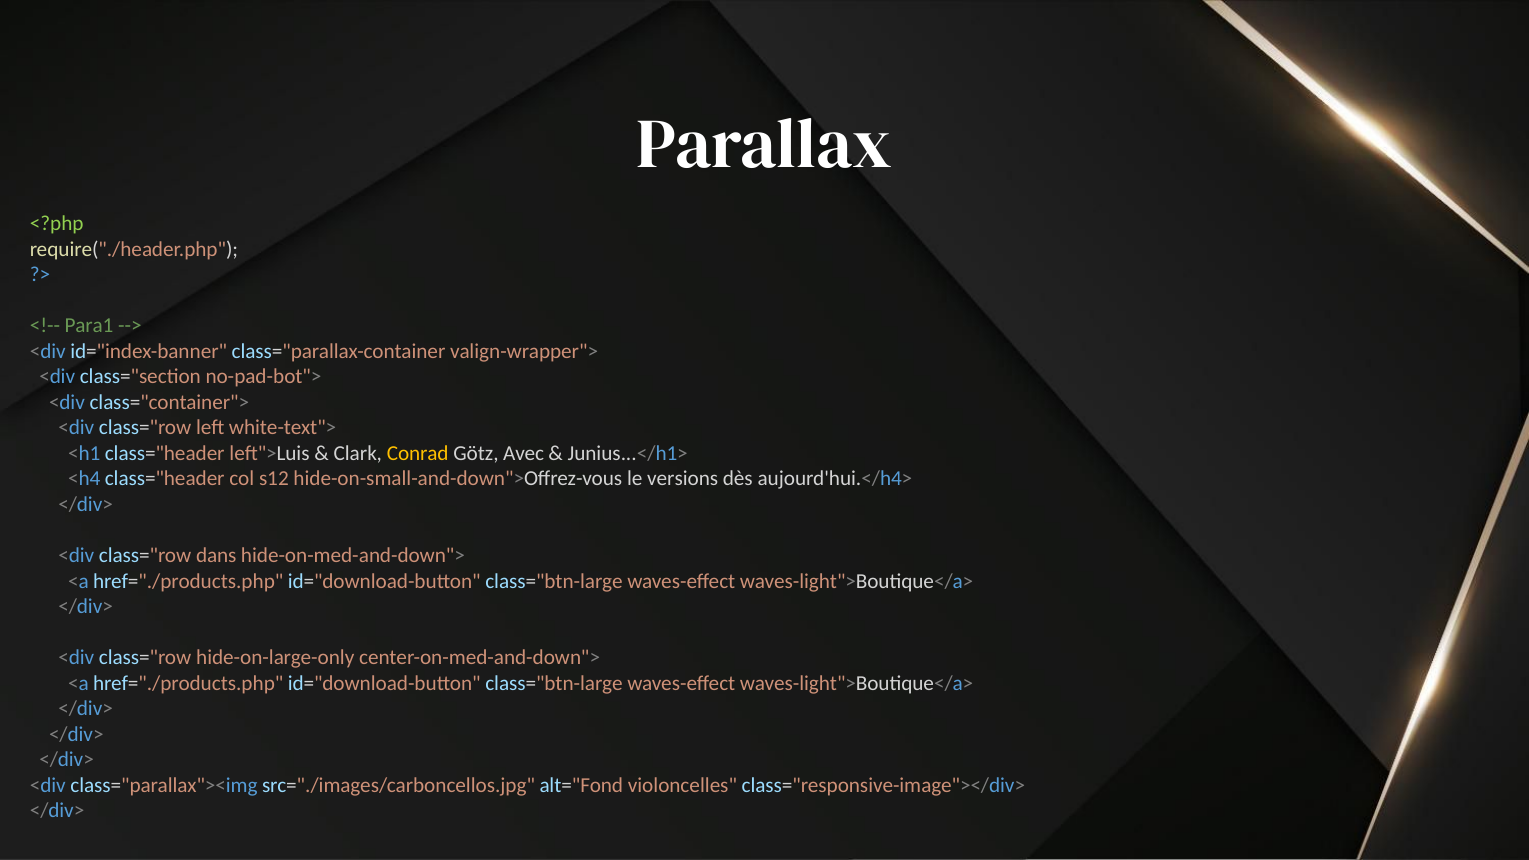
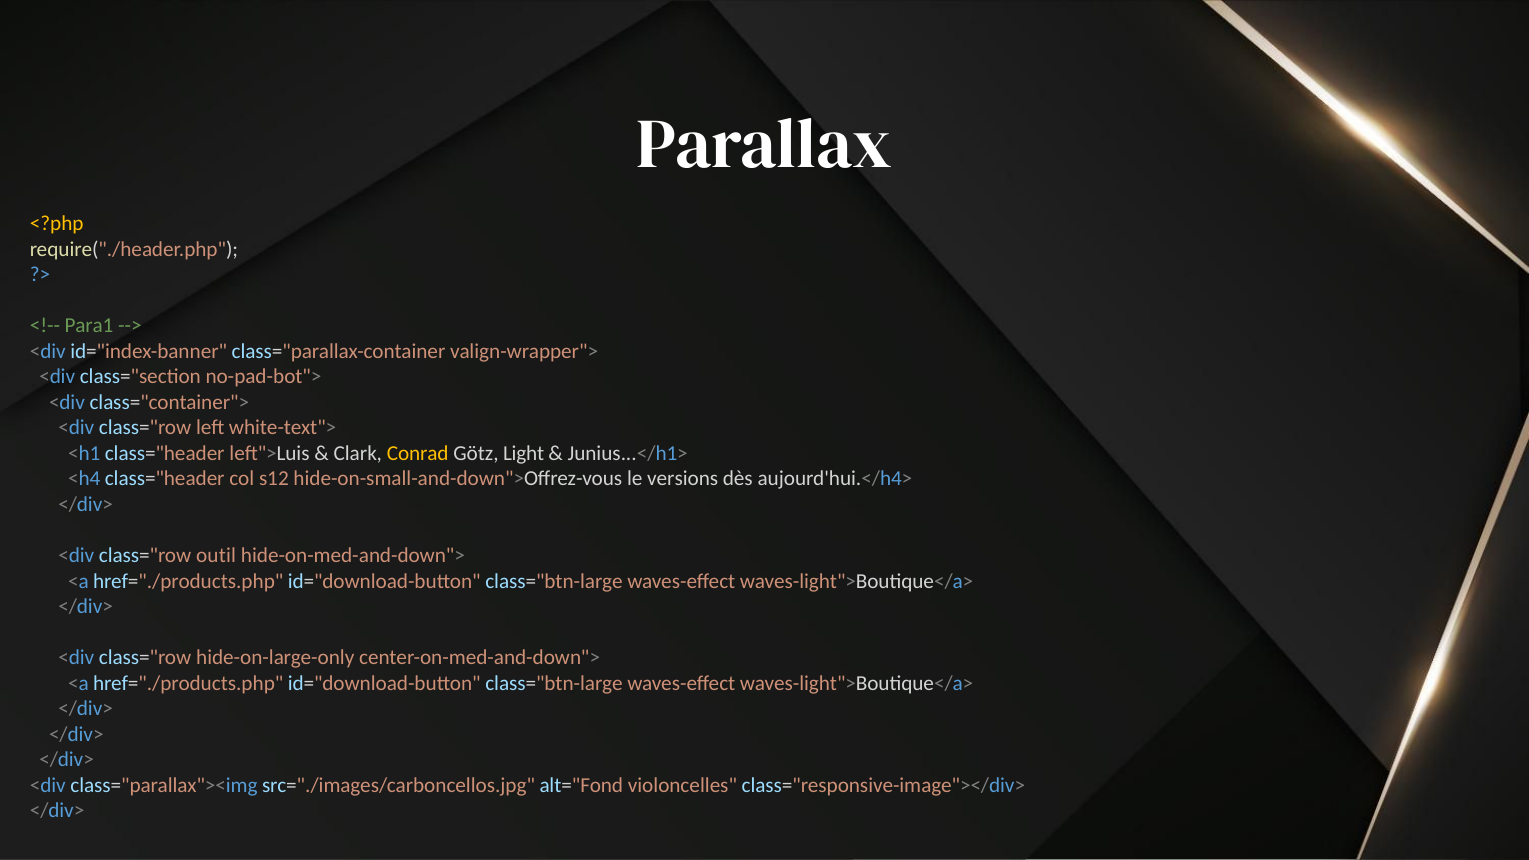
<?php colour: light green -> yellow
Avec: Avec -> Light
dans: dans -> outil
